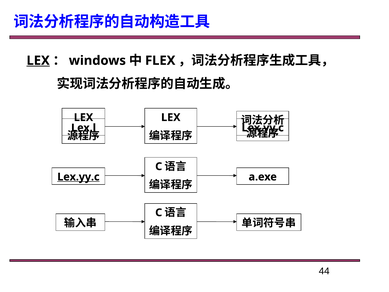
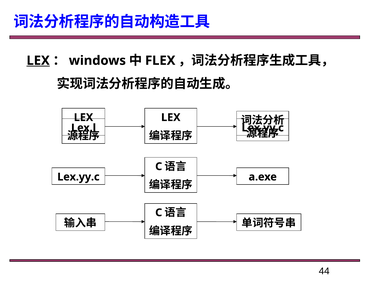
Lex.yy.c at (78, 177) underline: present -> none
